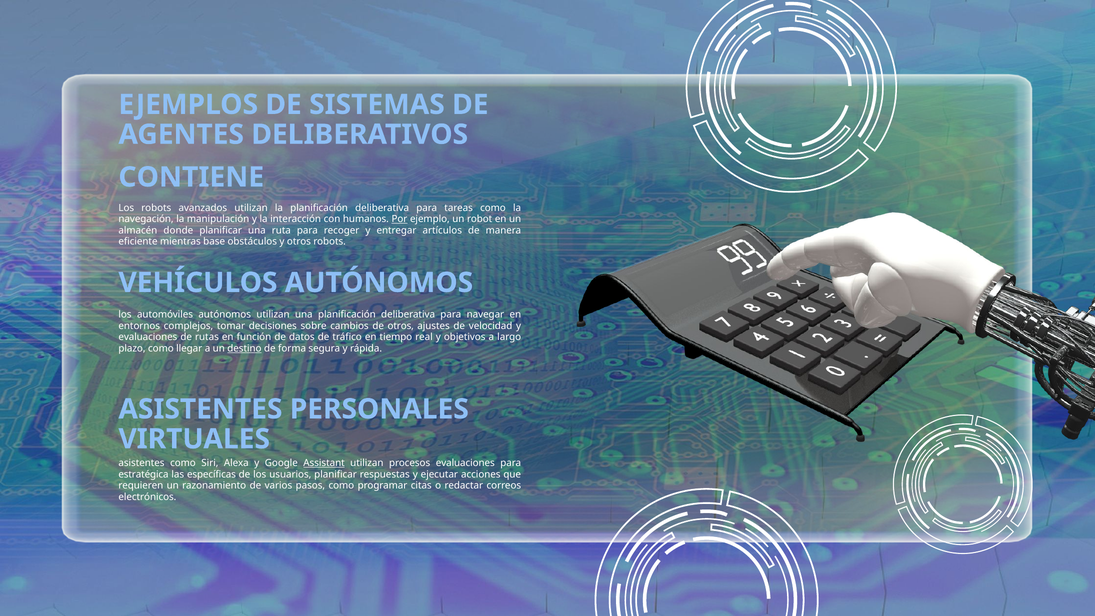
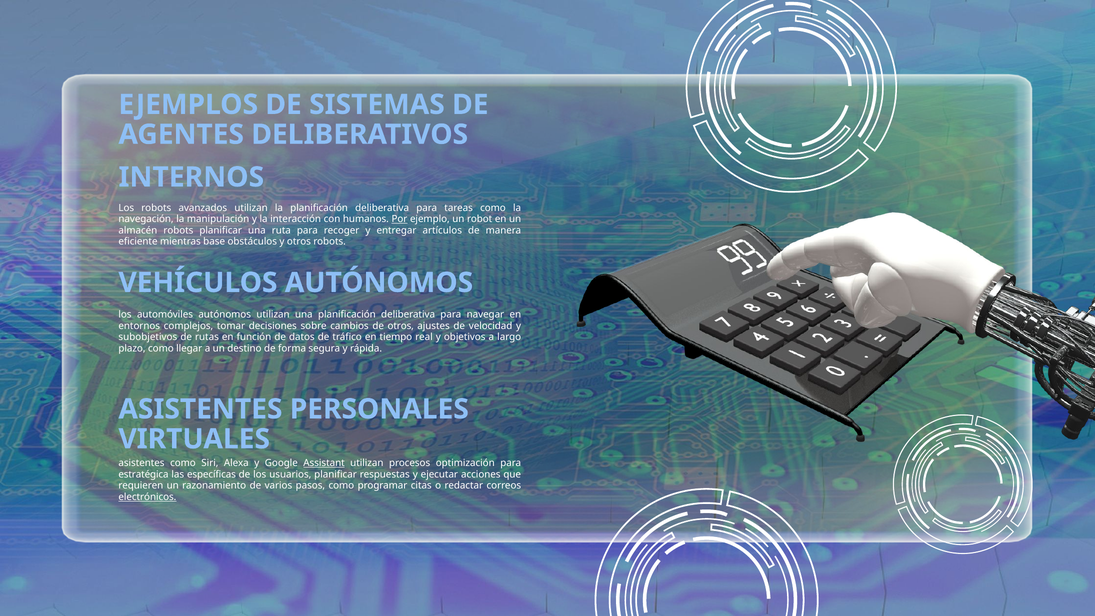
CONTIENE: CONTIENE -> INTERNOS
almacén donde: donde -> robots
evaluaciones at (148, 337): evaluaciones -> subobjetivos
destino underline: present -> none
procesos evaluaciones: evaluaciones -> optimización
electrónicos underline: none -> present
